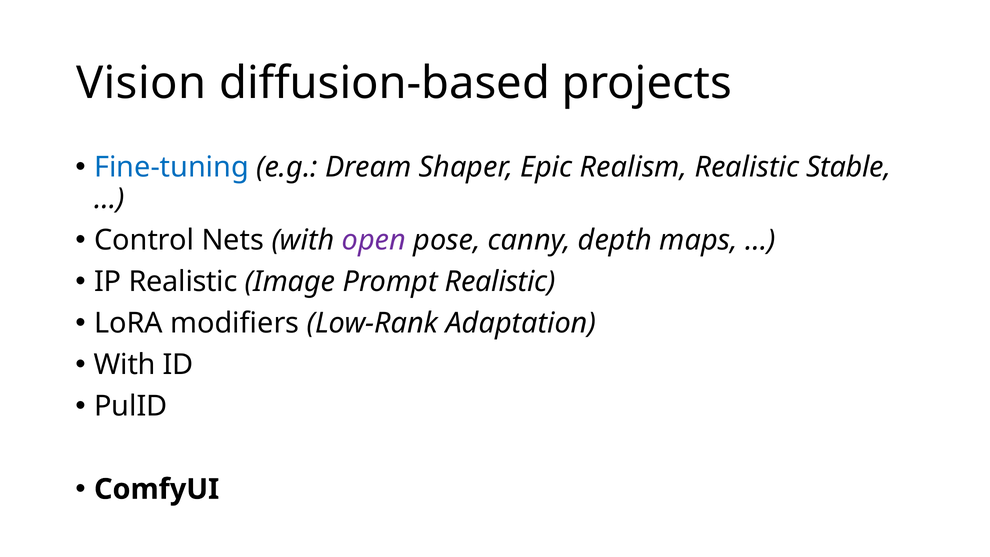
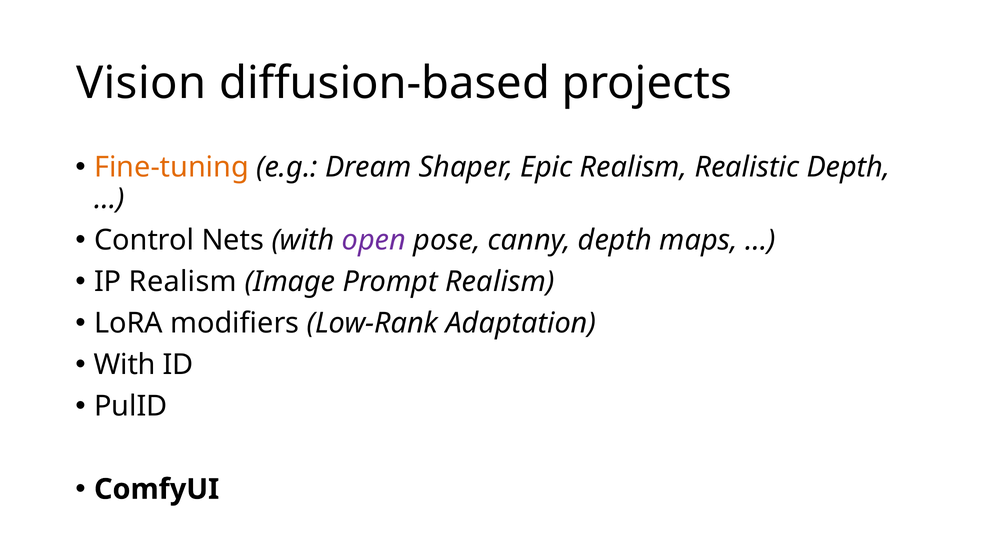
Fine-tuning colour: blue -> orange
Realistic Stable: Stable -> Depth
IP Realistic: Realistic -> Realism
Prompt Realistic: Realistic -> Realism
